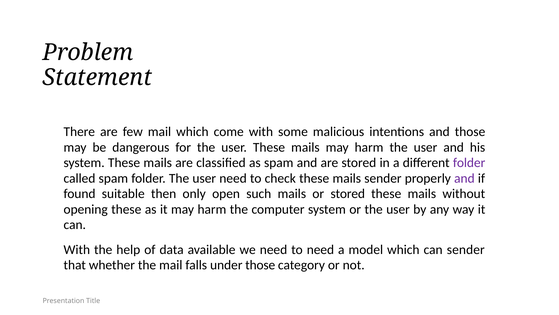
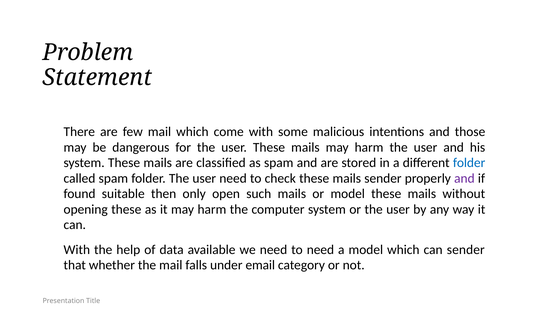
folder at (469, 163) colour: purple -> blue
or stored: stored -> model
under those: those -> email
